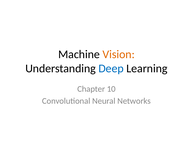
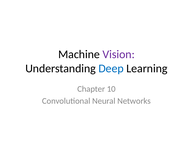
Vision colour: orange -> purple
